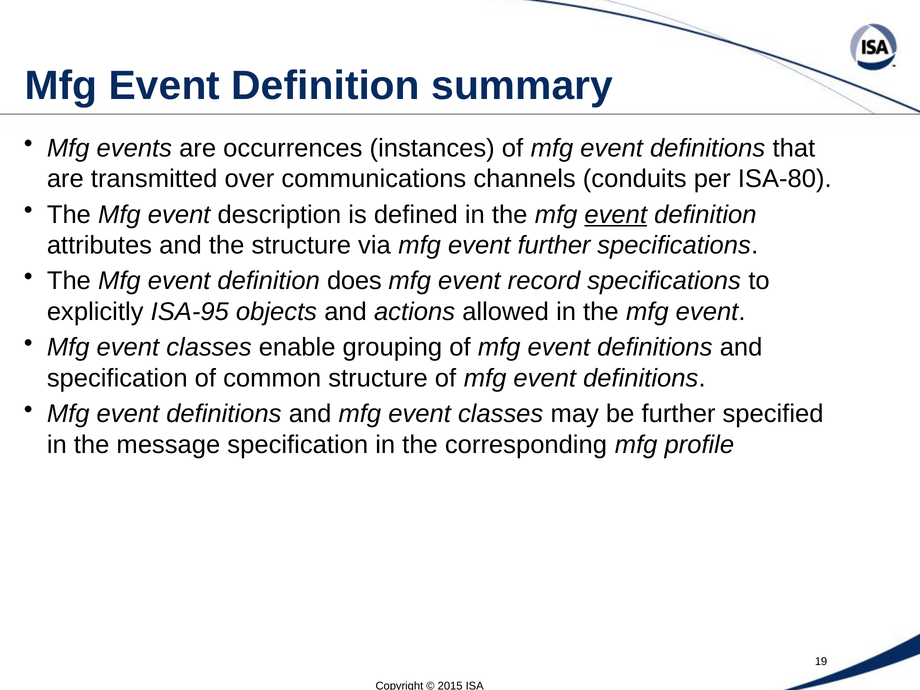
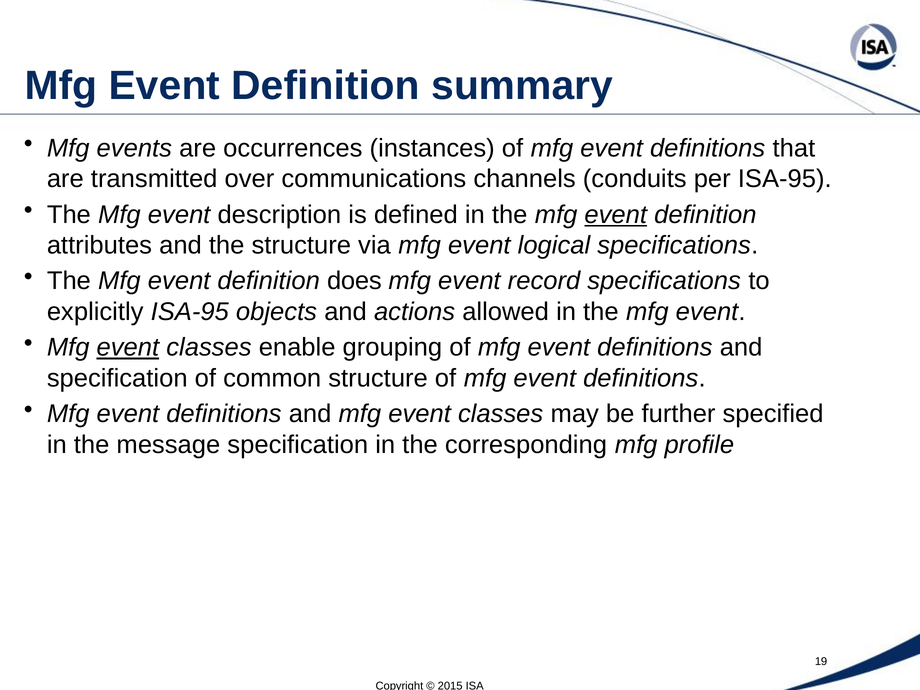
per ISA-80: ISA-80 -> ISA-95
event further: further -> logical
event at (128, 348) underline: none -> present
